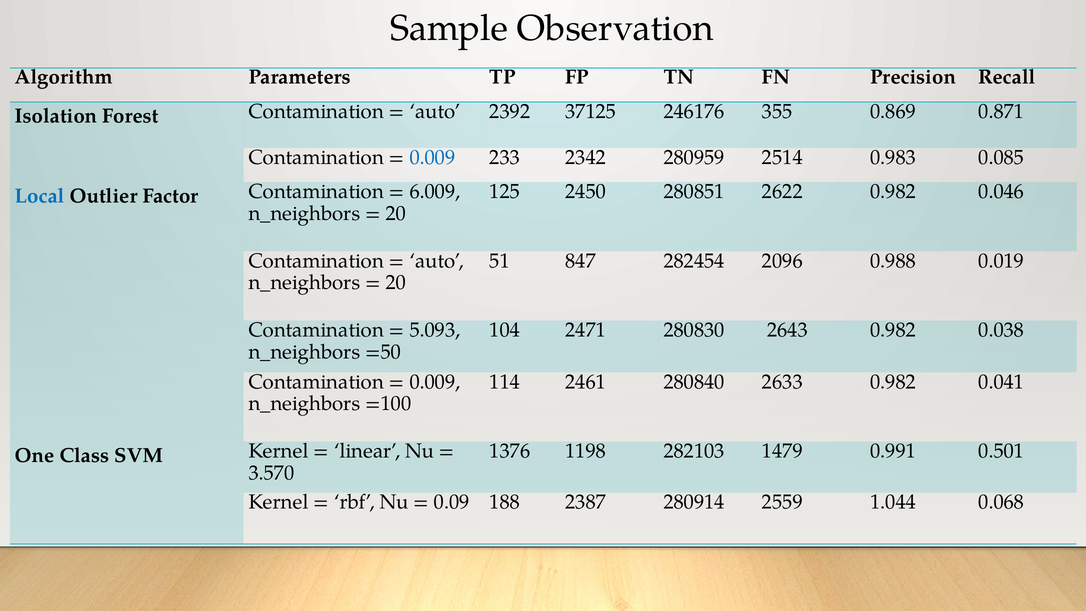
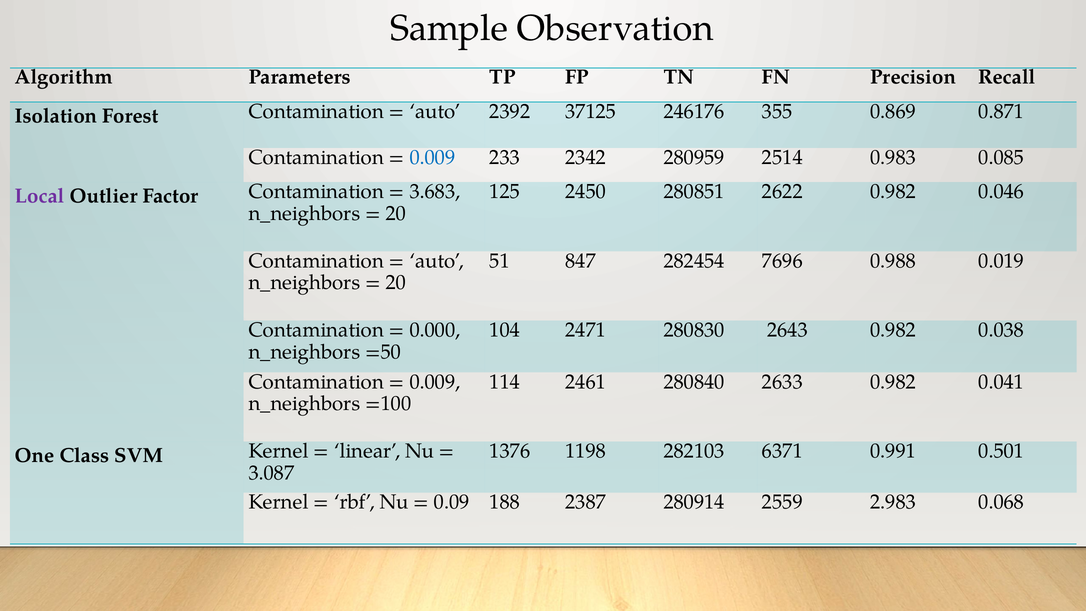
Local colour: blue -> purple
6.009: 6.009 -> 3.683
2096: 2096 -> 7696
5.093: 5.093 -> 0.000
1479: 1479 -> 6371
3.570: 3.570 -> 3.087
1.044: 1.044 -> 2.983
